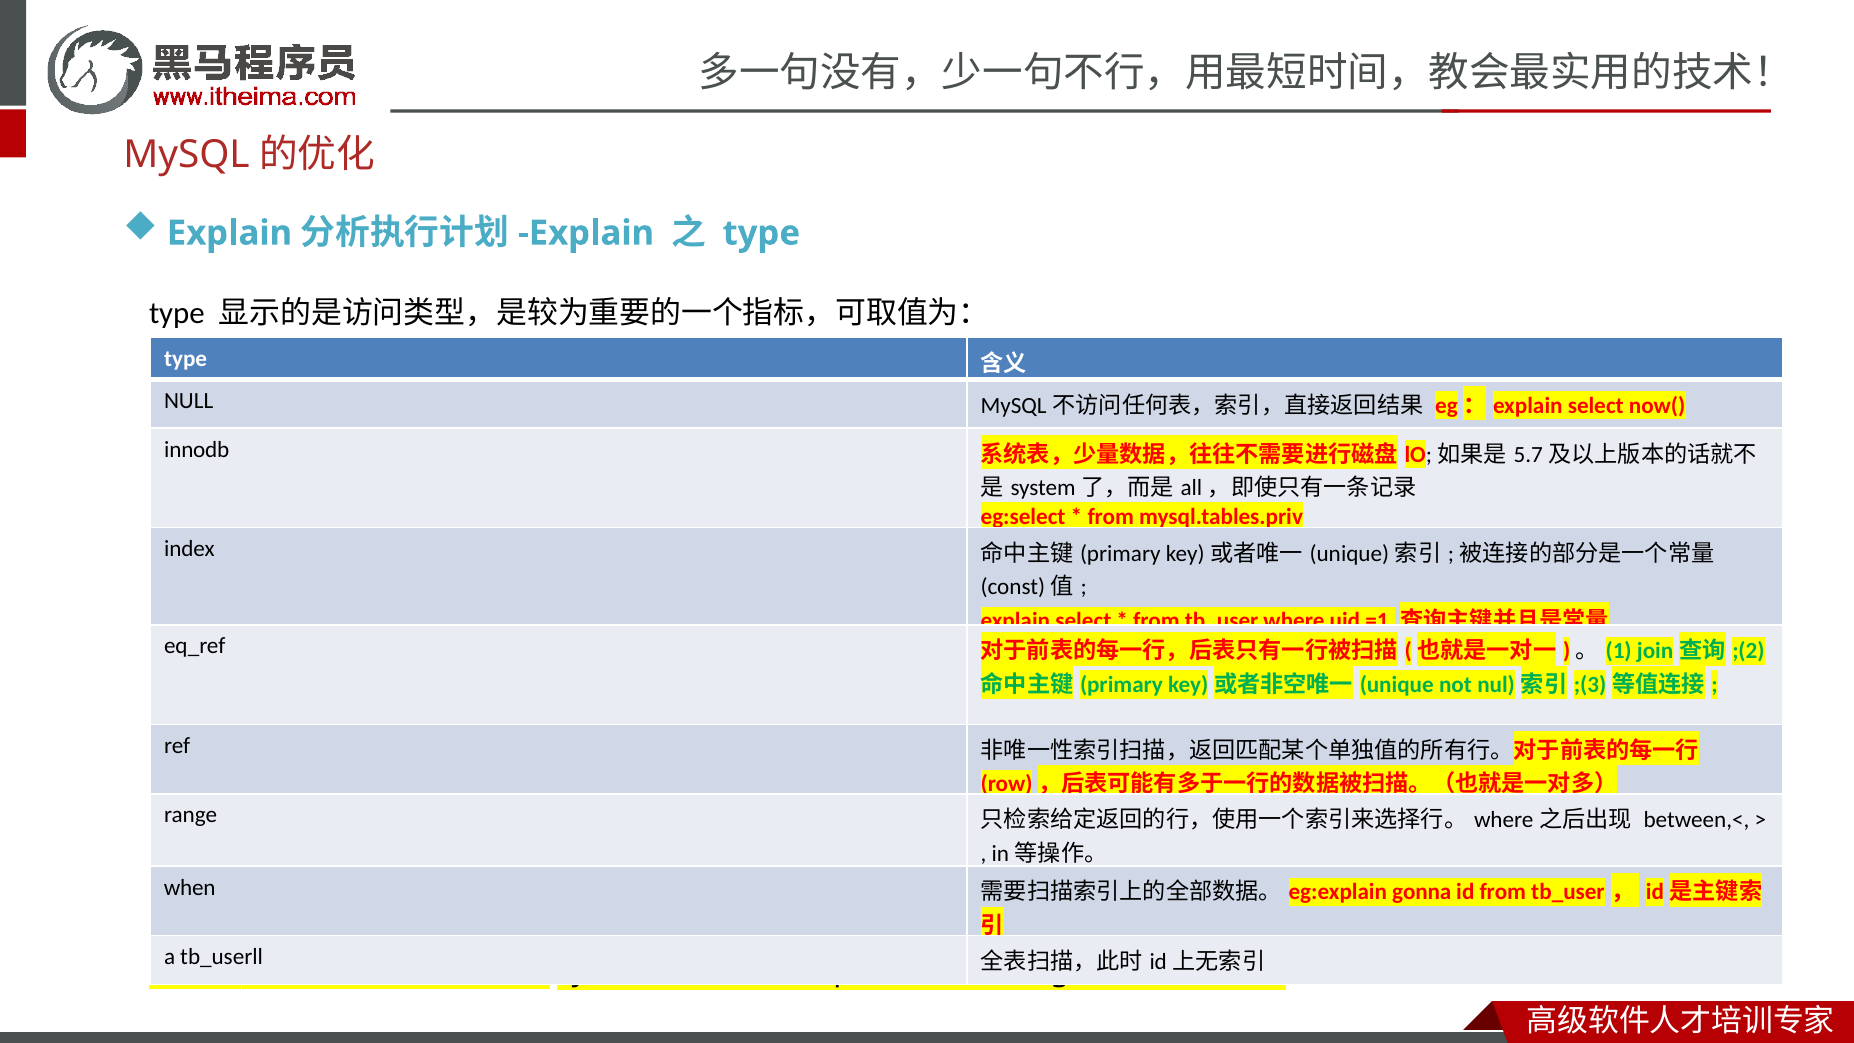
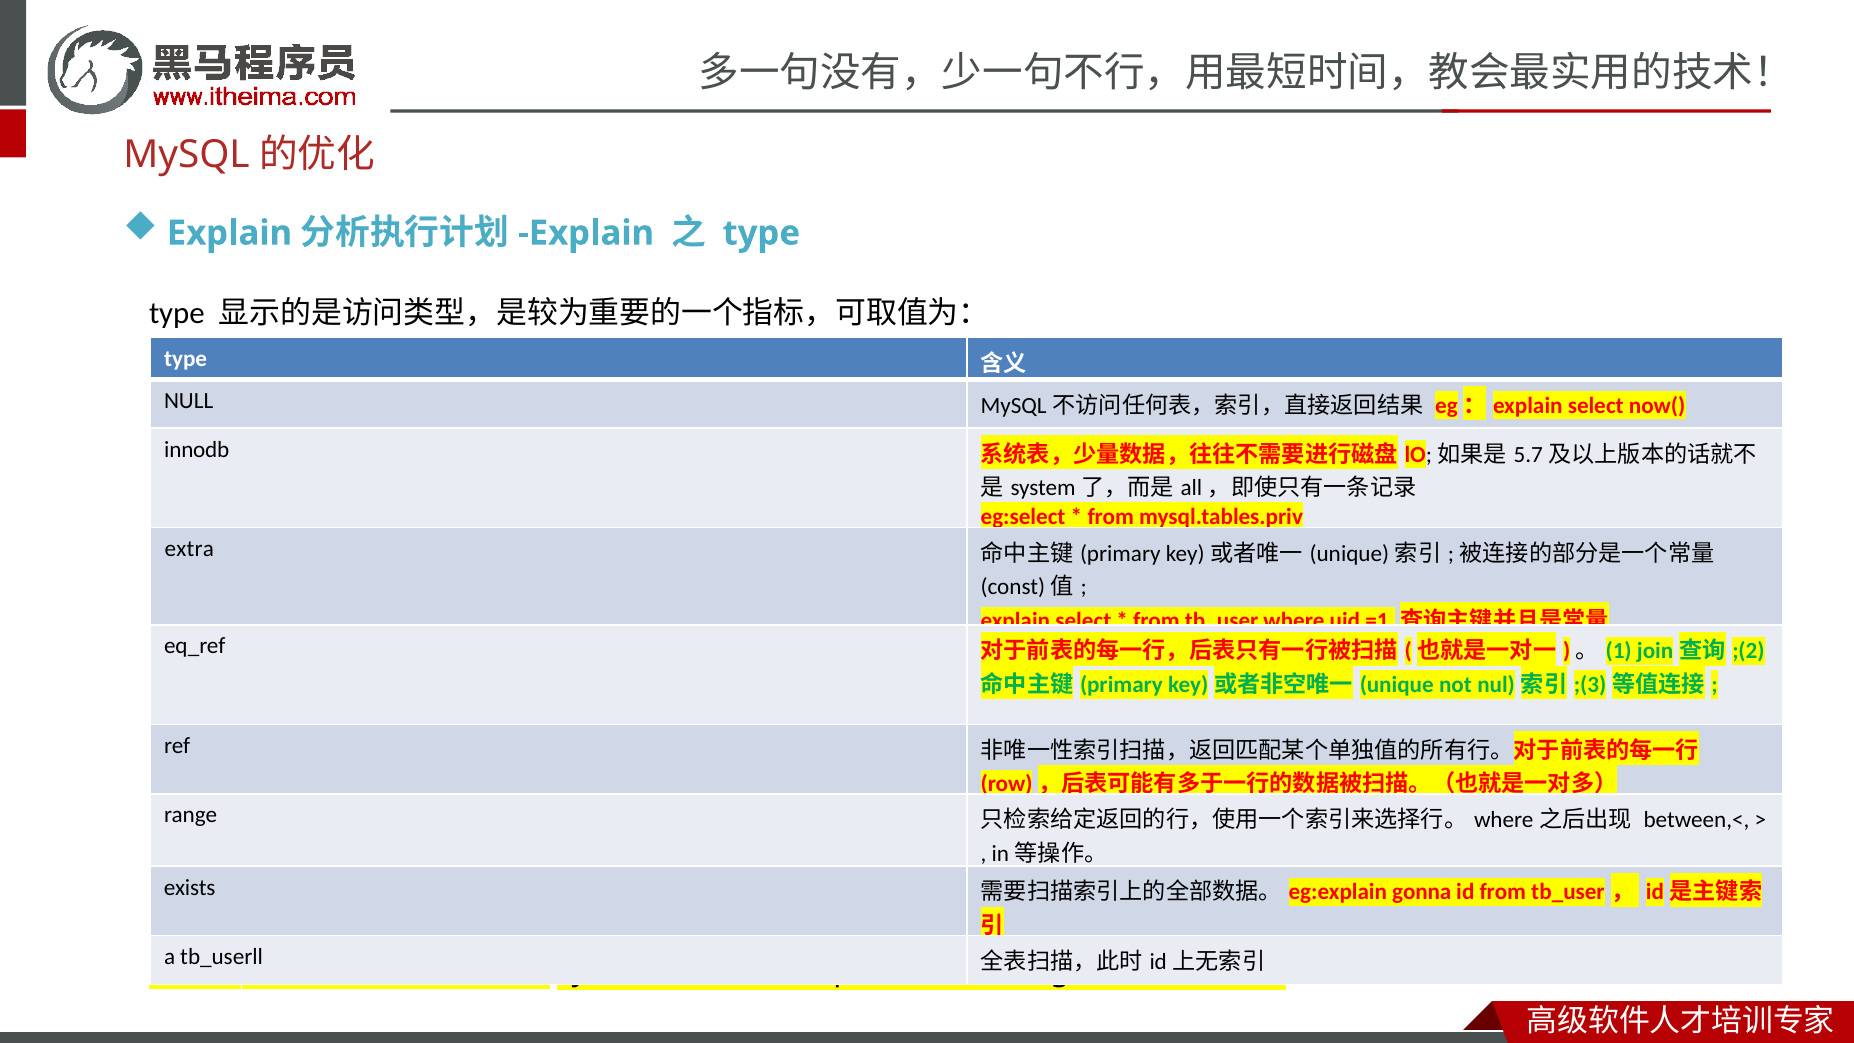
index at (189, 549): index -> extra
when: when -> exists
